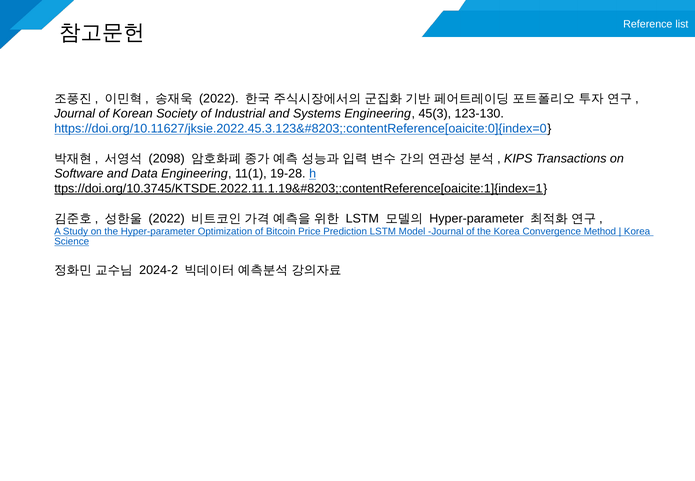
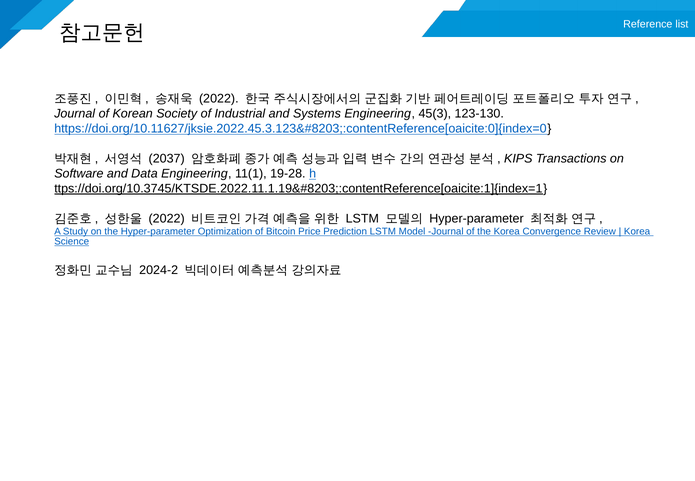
2098: 2098 -> 2037
Method: Method -> Review
